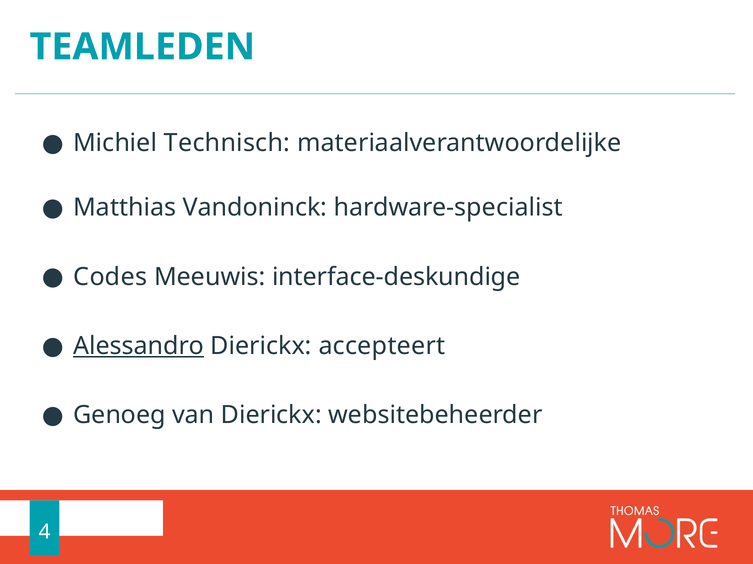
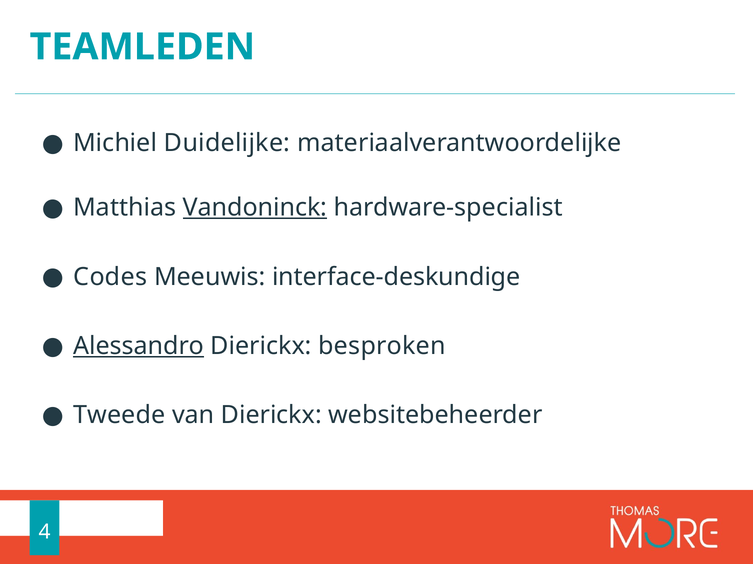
Technisch: Technisch -> Duidelijke
Vandoninck underline: none -> present
accepteert: accepteert -> besproken
Genoeg: Genoeg -> Tweede
